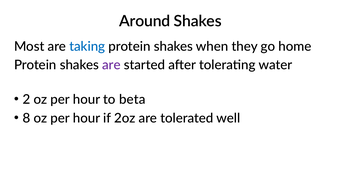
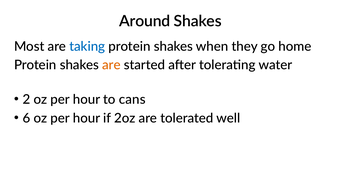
are at (111, 65) colour: purple -> orange
beta: beta -> cans
8: 8 -> 6
